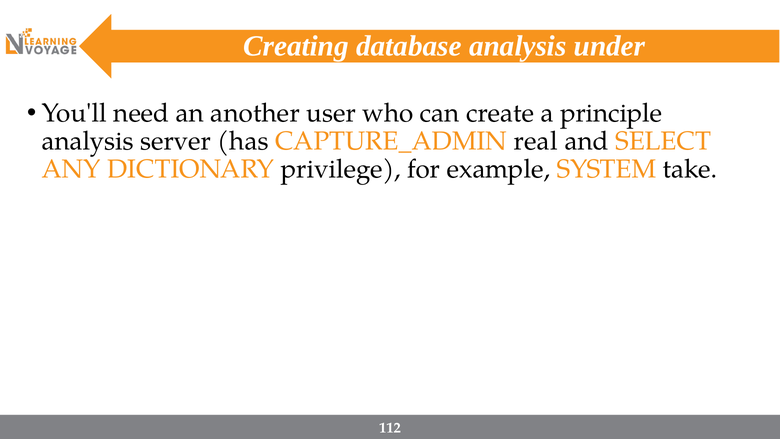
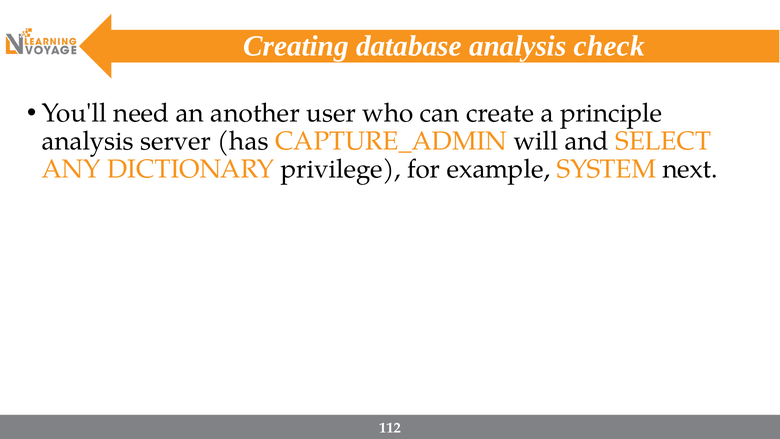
under: under -> check
real: real -> will
take: take -> next
